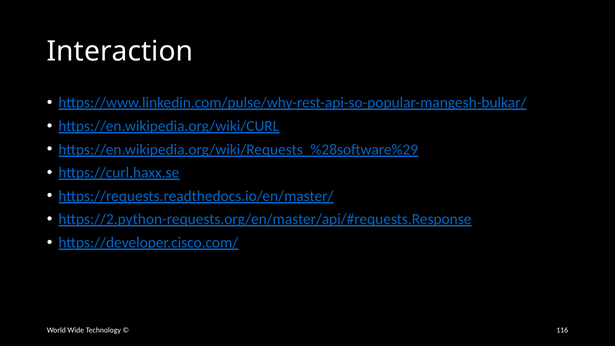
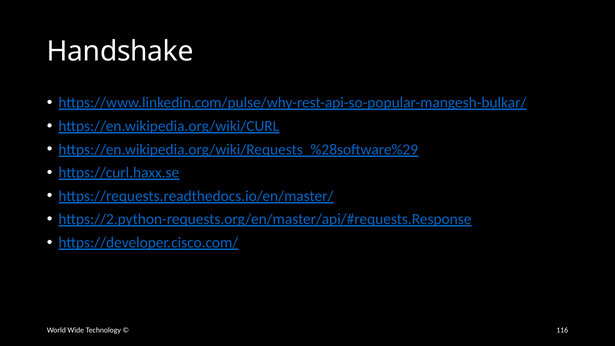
Interaction: Interaction -> Handshake
